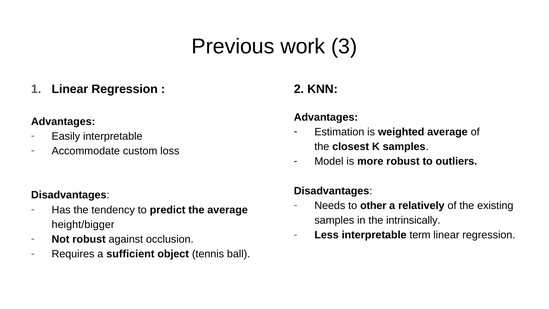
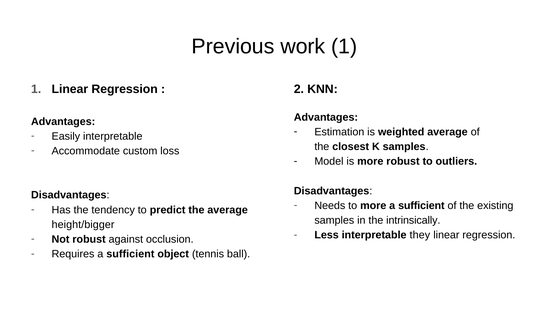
work 3: 3 -> 1
to other: other -> more
relatively at (421, 205): relatively -> sufficient
term: term -> they
